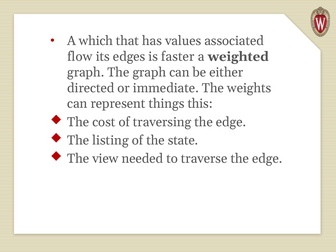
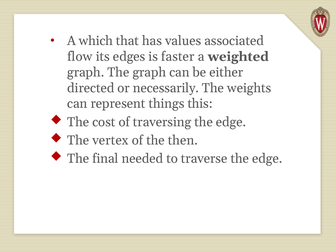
immediate: immediate -> necessarily
listing: listing -> vertex
state: state -> then
view: view -> final
